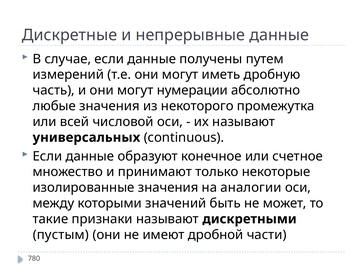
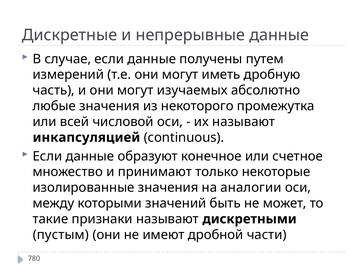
нумерации: нумерации -> изучаемых
универсальных: универсальных -> инкапсуляцией
